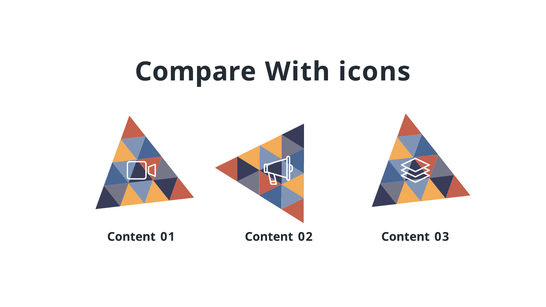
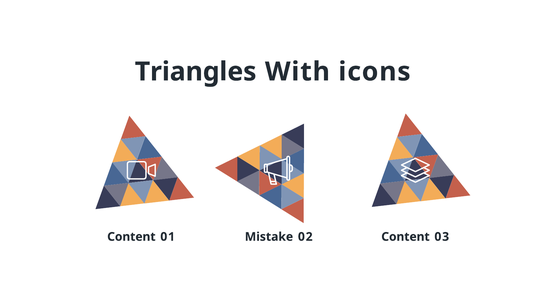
Compare: Compare -> Triangles
01 Content: Content -> Mistake
